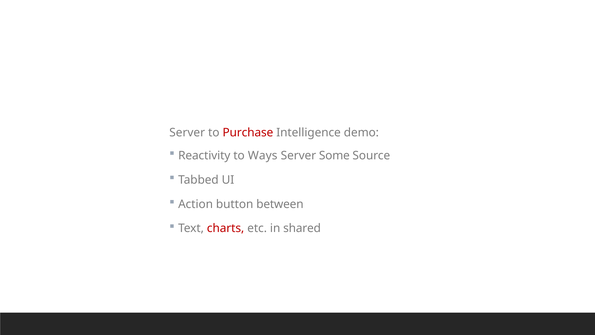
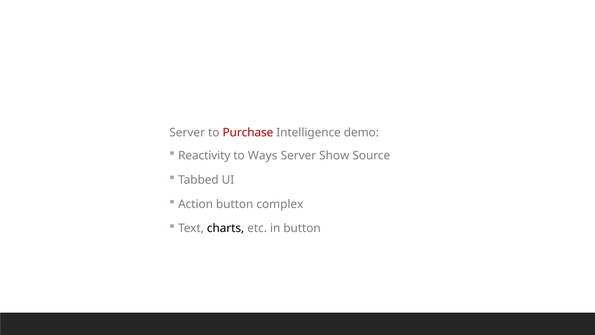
Some: Some -> Show
between: between -> complex
charts colour: red -> black
in shared: shared -> button
